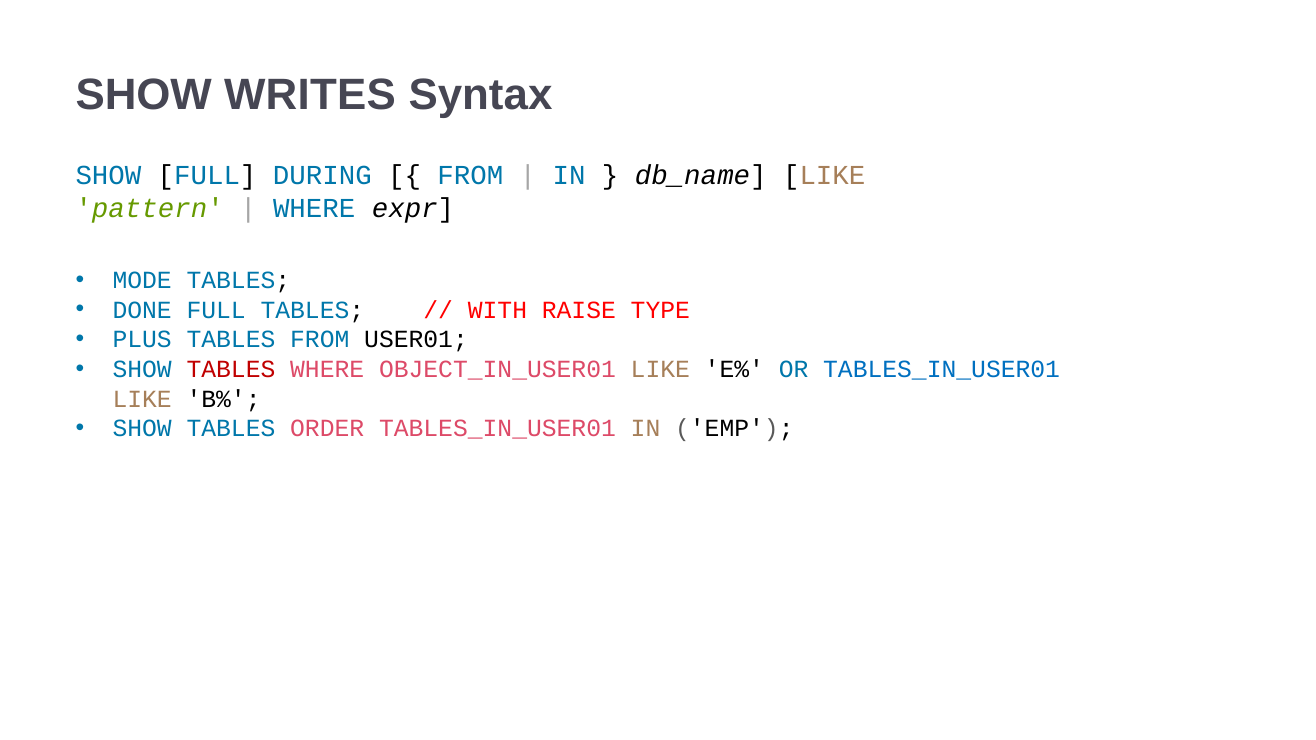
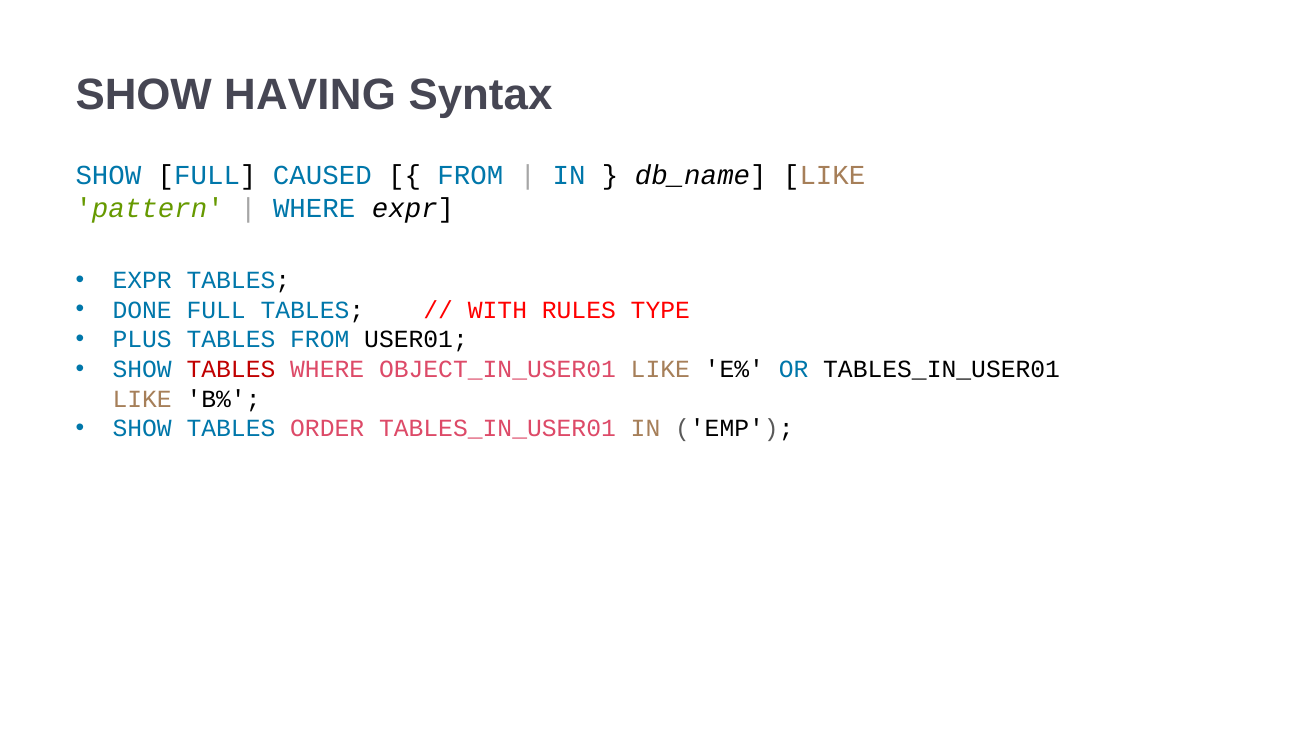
WRITES: WRITES -> HAVING
DURING: DURING -> CAUSED
MODE at (142, 281): MODE -> EXPR
RAISE: RAISE -> RULES
TABLES_IN_USER01 at (942, 369) colour: blue -> black
